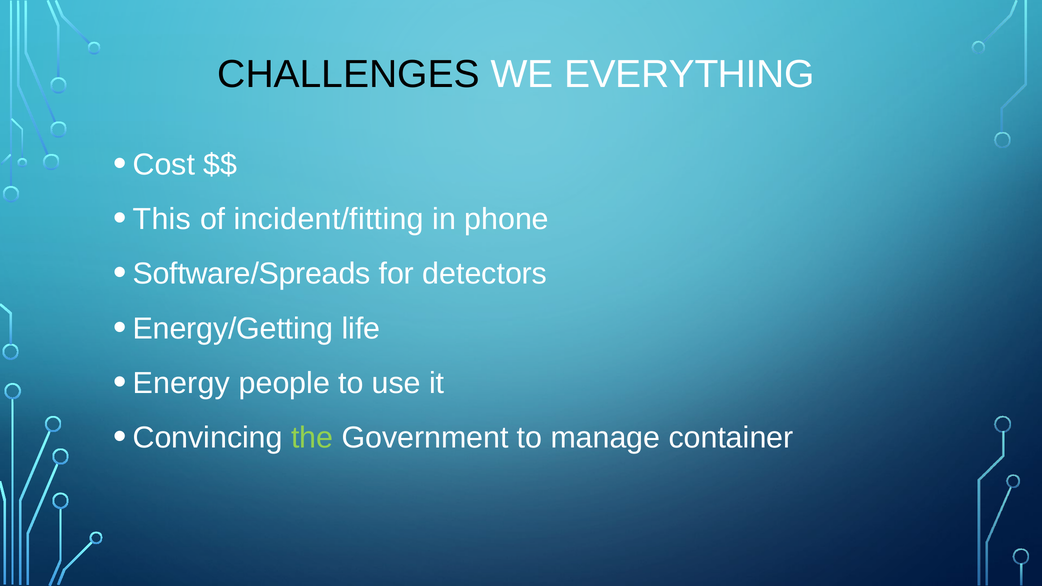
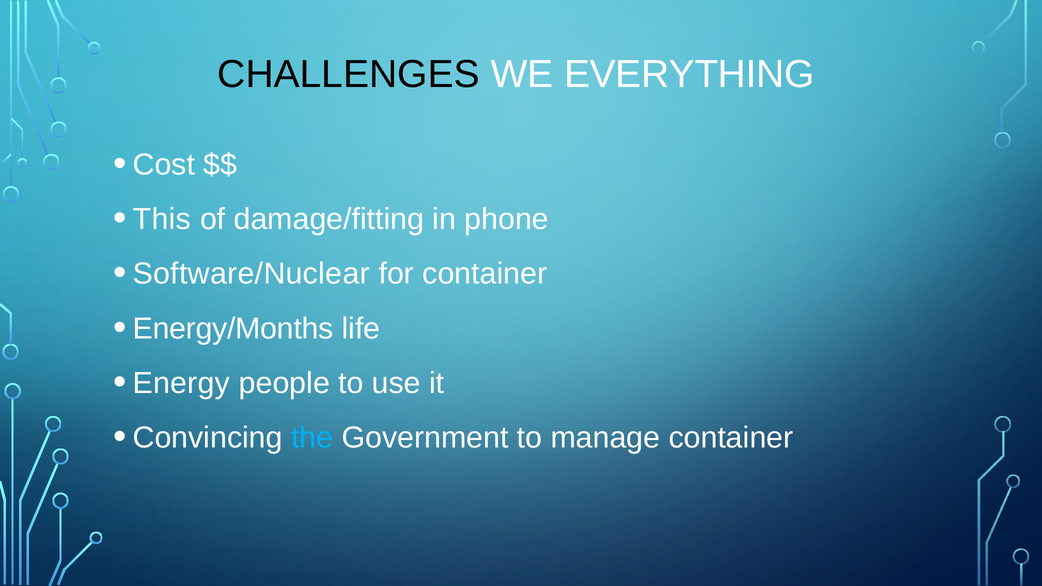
incident/fitting: incident/fitting -> damage/fitting
Software/Spreads: Software/Spreads -> Software/Nuclear
for detectors: detectors -> container
Energy/Getting: Energy/Getting -> Energy/Months
the colour: light green -> light blue
